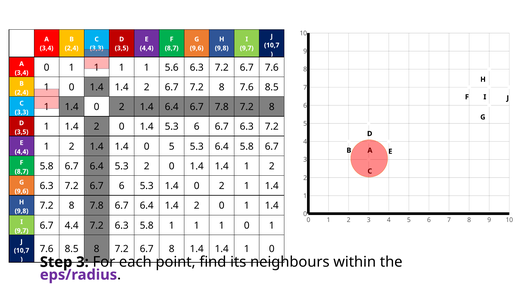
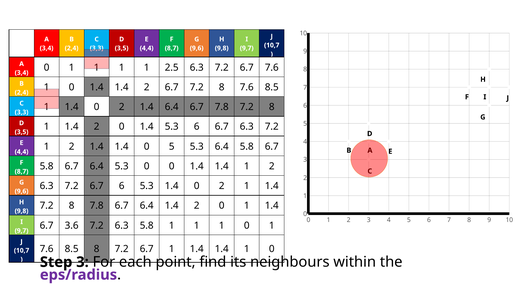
5.6: 5.6 -> 2.5
5.3 2: 2 -> 0
4.4: 4.4 -> 3.6
6.7 8: 8 -> 1
